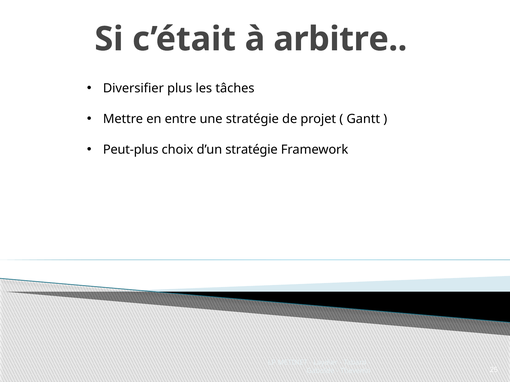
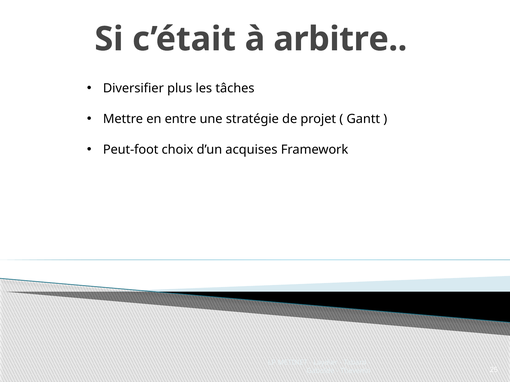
Peut-plus: Peut-plus -> Peut-foot
d’un stratégie: stratégie -> acquises
